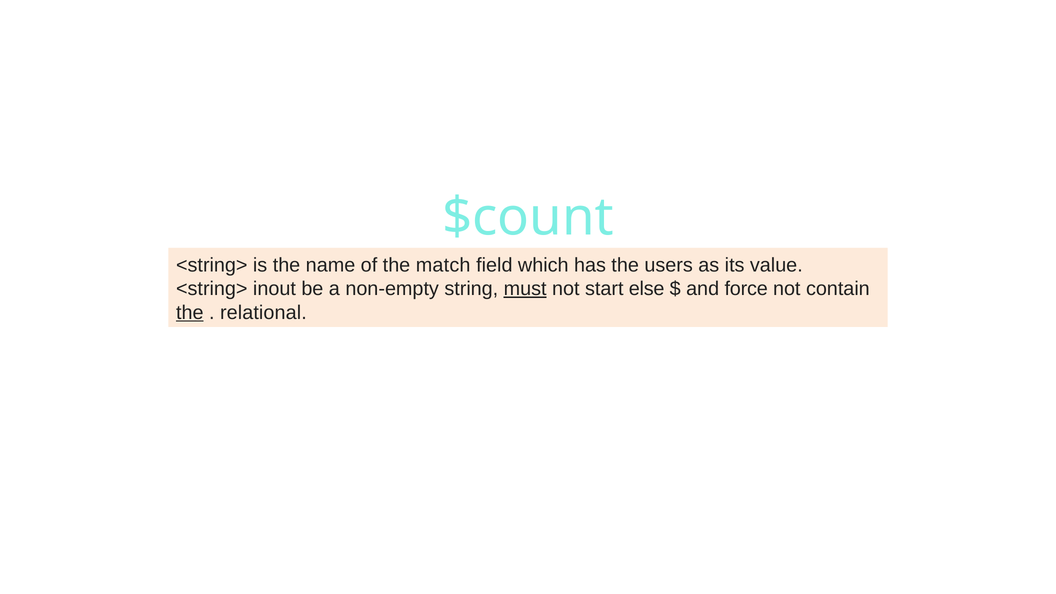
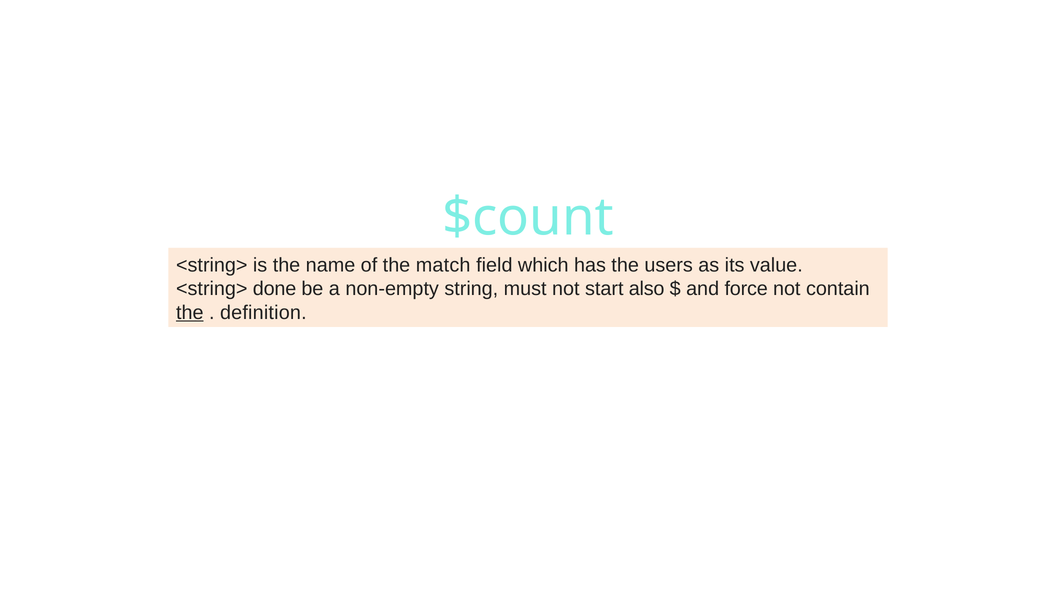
inout: inout -> done
must underline: present -> none
else: else -> also
relational: relational -> definition
